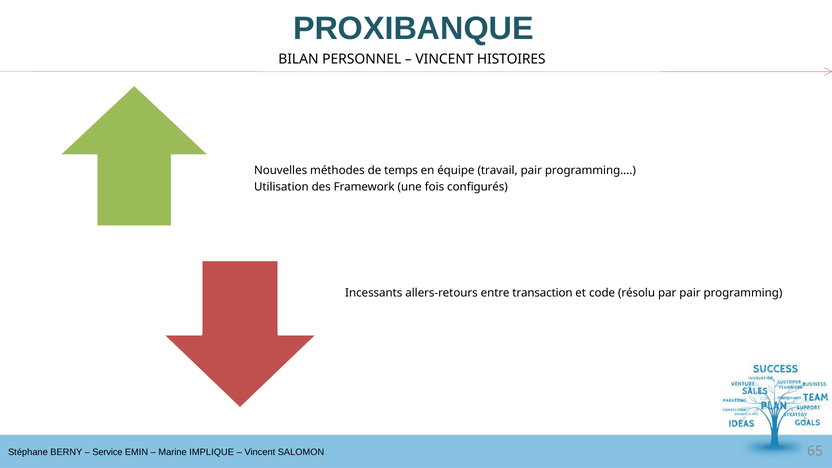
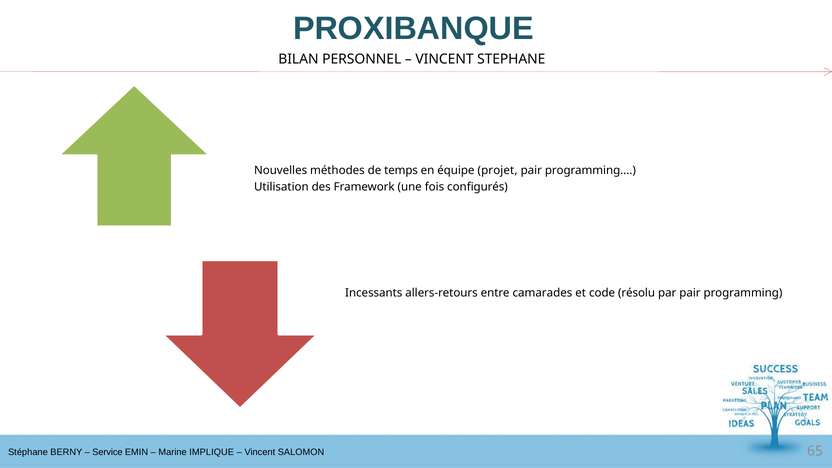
HISTOIRES: HISTOIRES -> STEPHANE
travail: travail -> projet
transaction: transaction -> camarades
